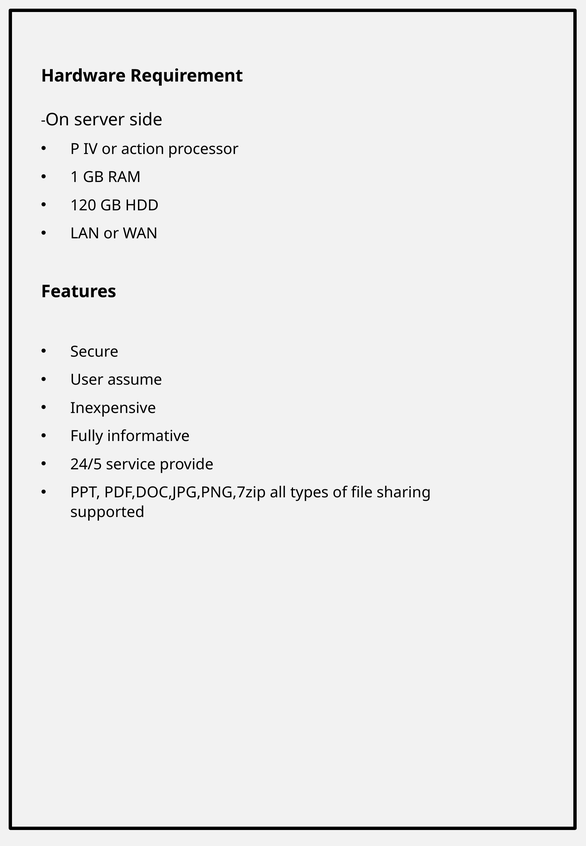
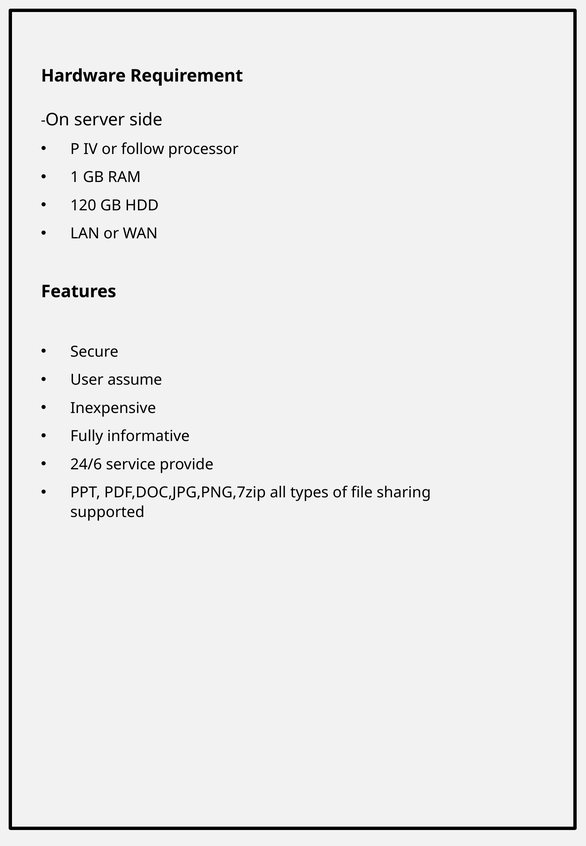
action: action -> follow
24/5: 24/5 -> 24/6
